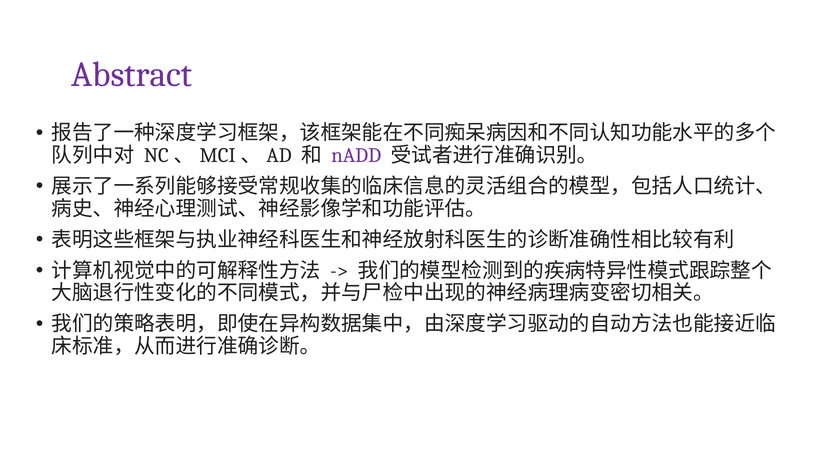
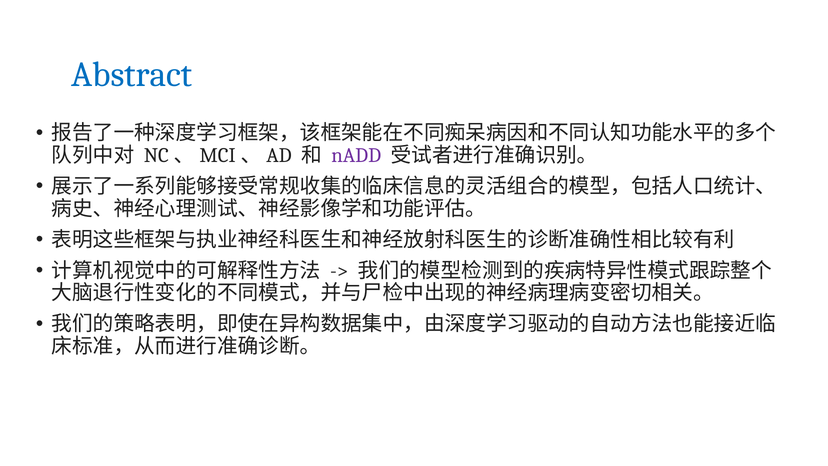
Abstract colour: purple -> blue
